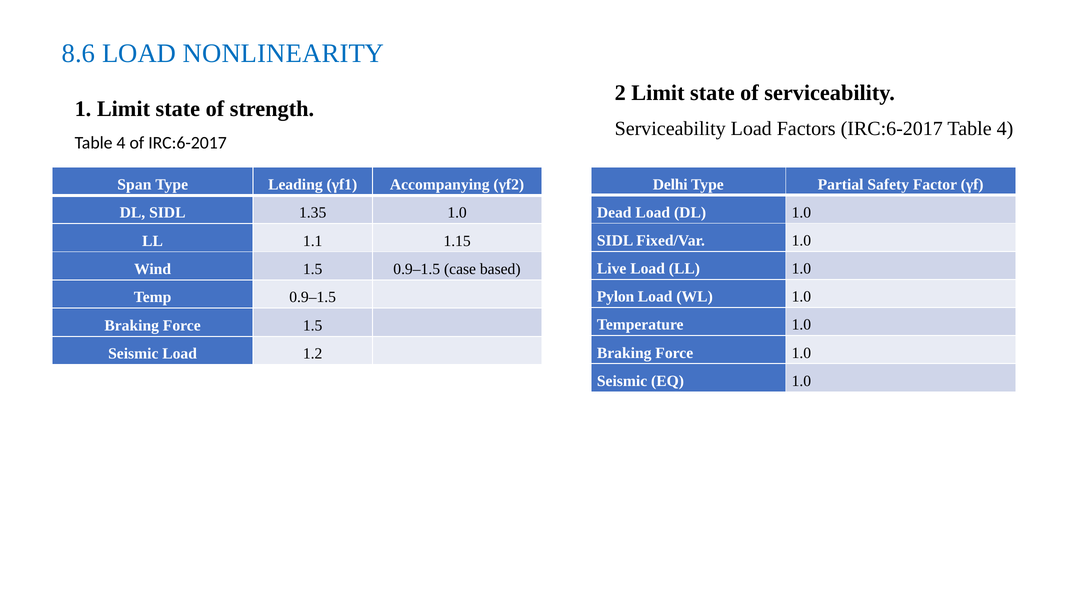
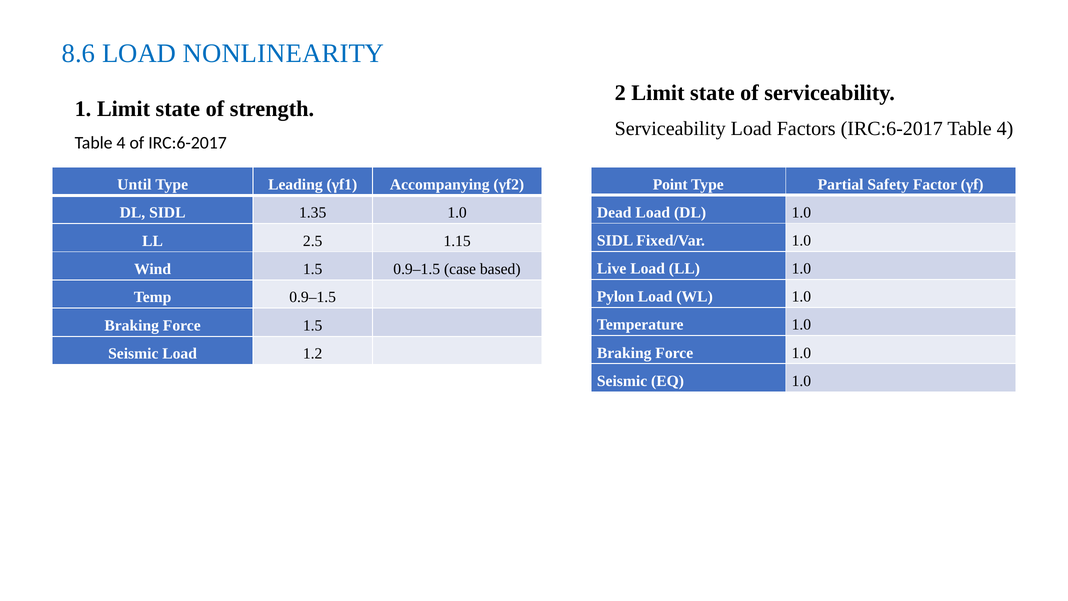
Span: Span -> Until
Delhi: Delhi -> Point
1.1: 1.1 -> 2.5
